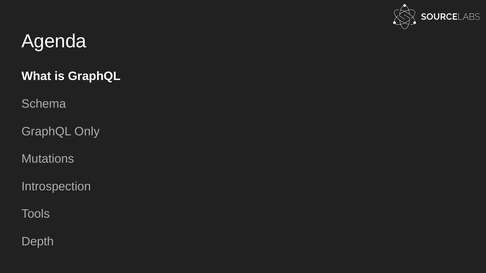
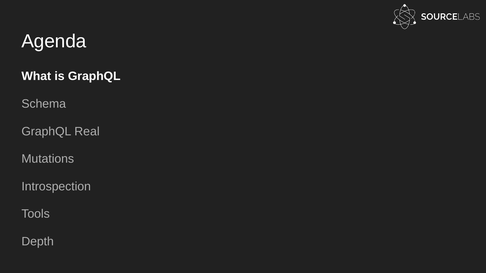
Only: Only -> Real
